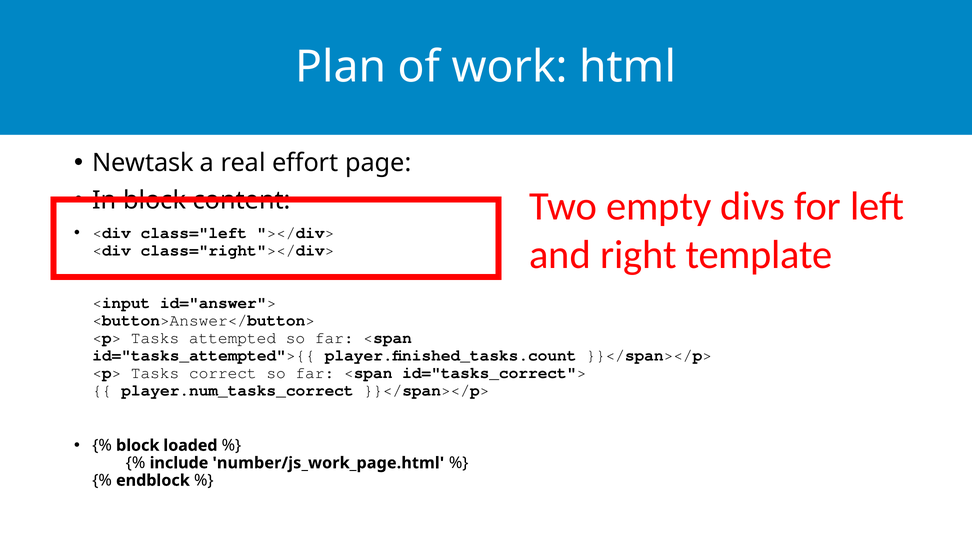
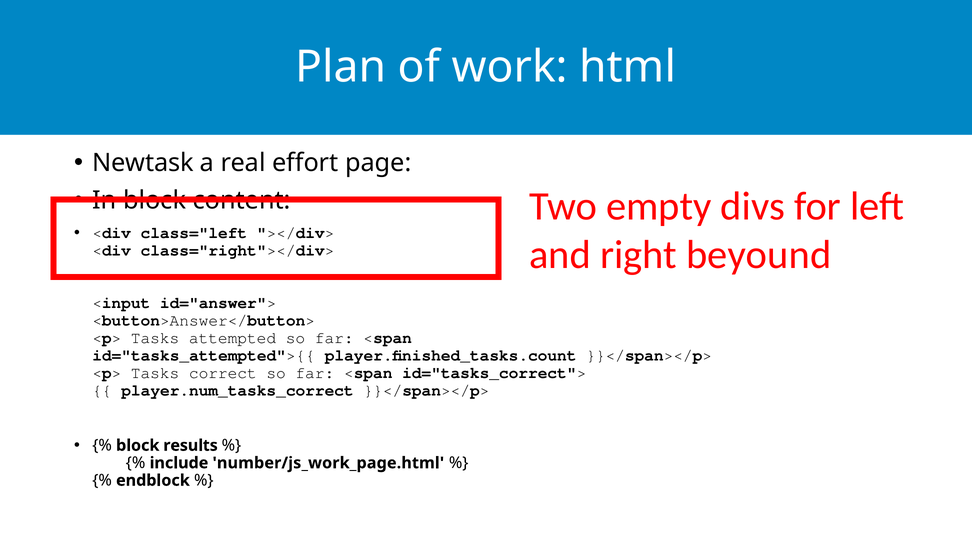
template: template -> beyound
loaded: loaded -> results
